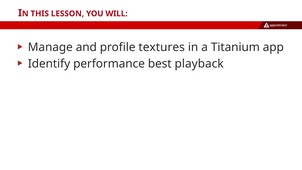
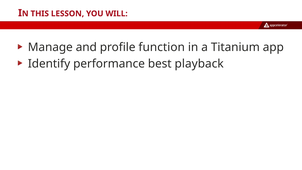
textures: textures -> function
